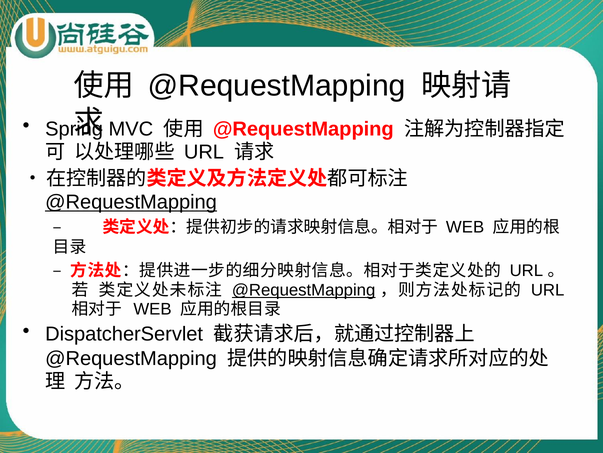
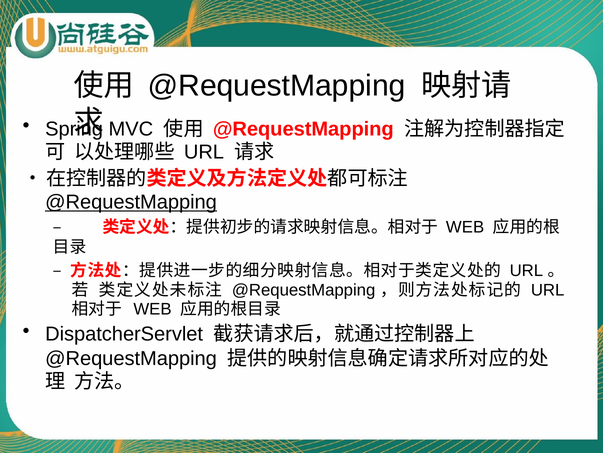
@RequestMapping at (304, 290) underline: present -> none
